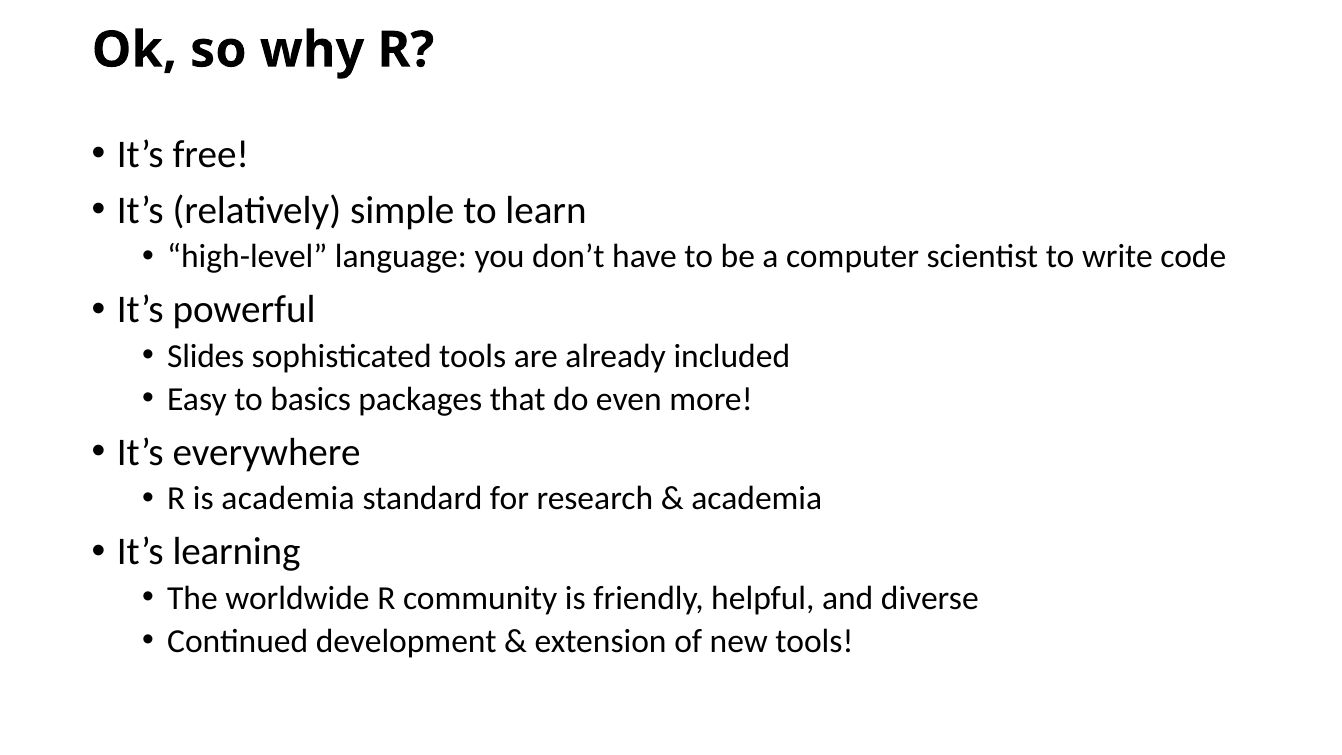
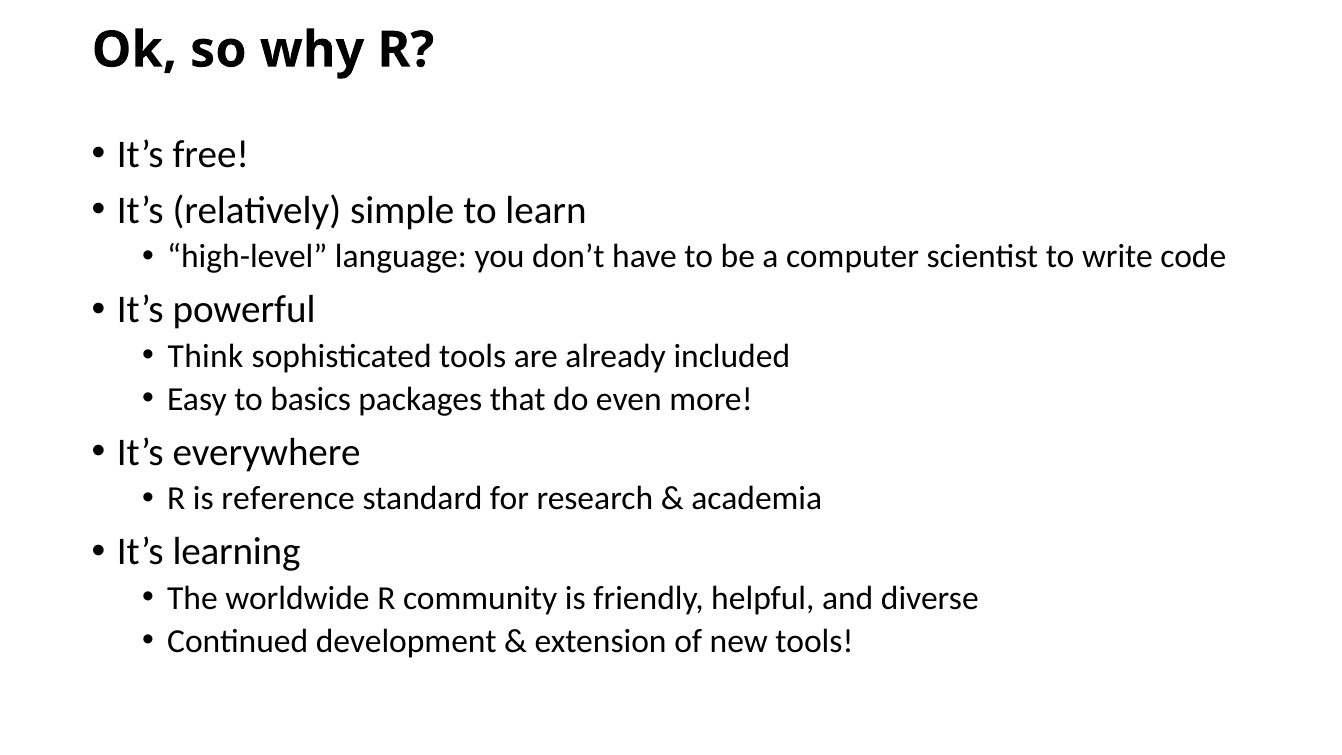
Slides: Slides -> Think
is academia: academia -> reference
